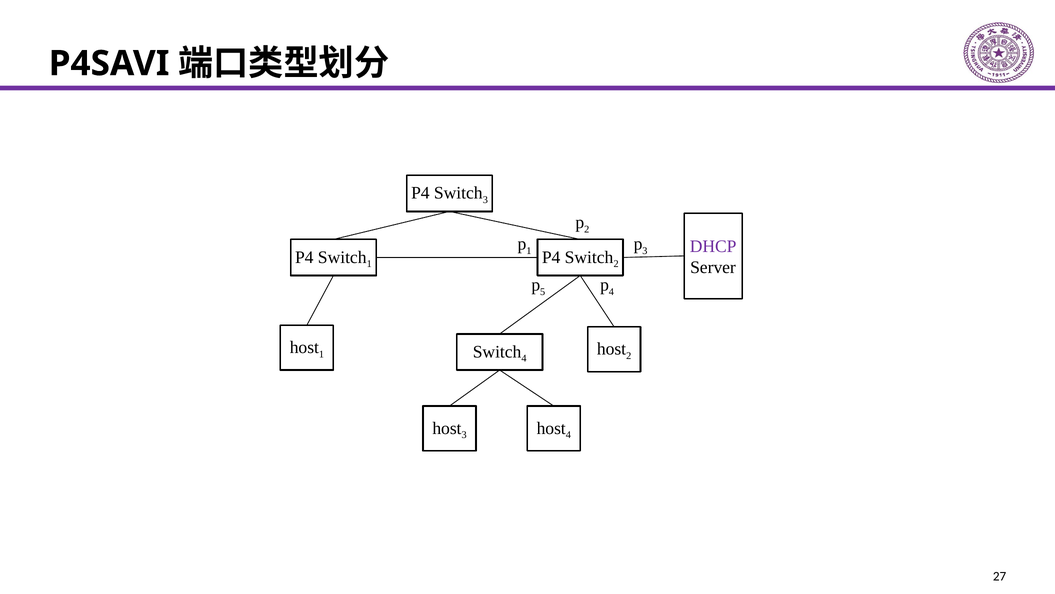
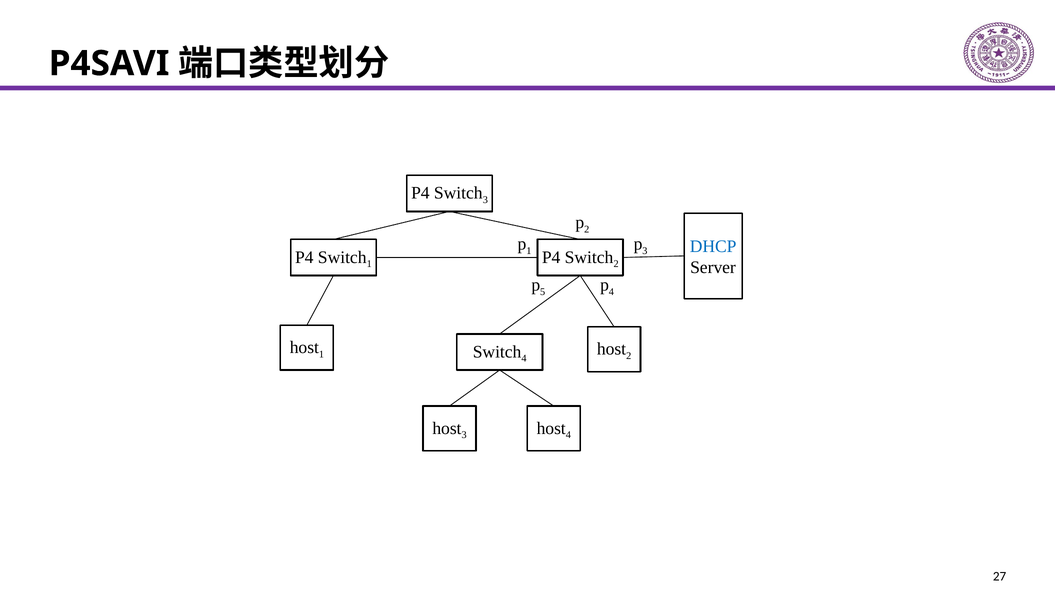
DHCP colour: purple -> blue
